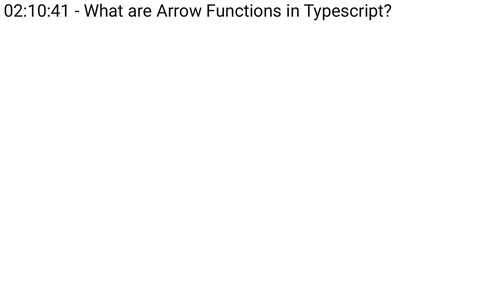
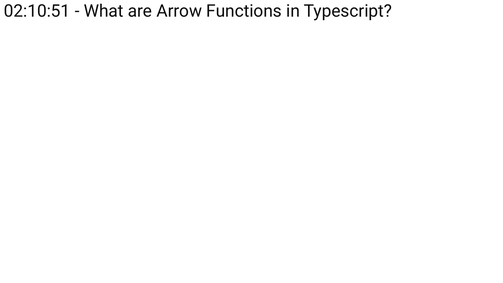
02:10:41: 02:10:41 -> 02:10:51
